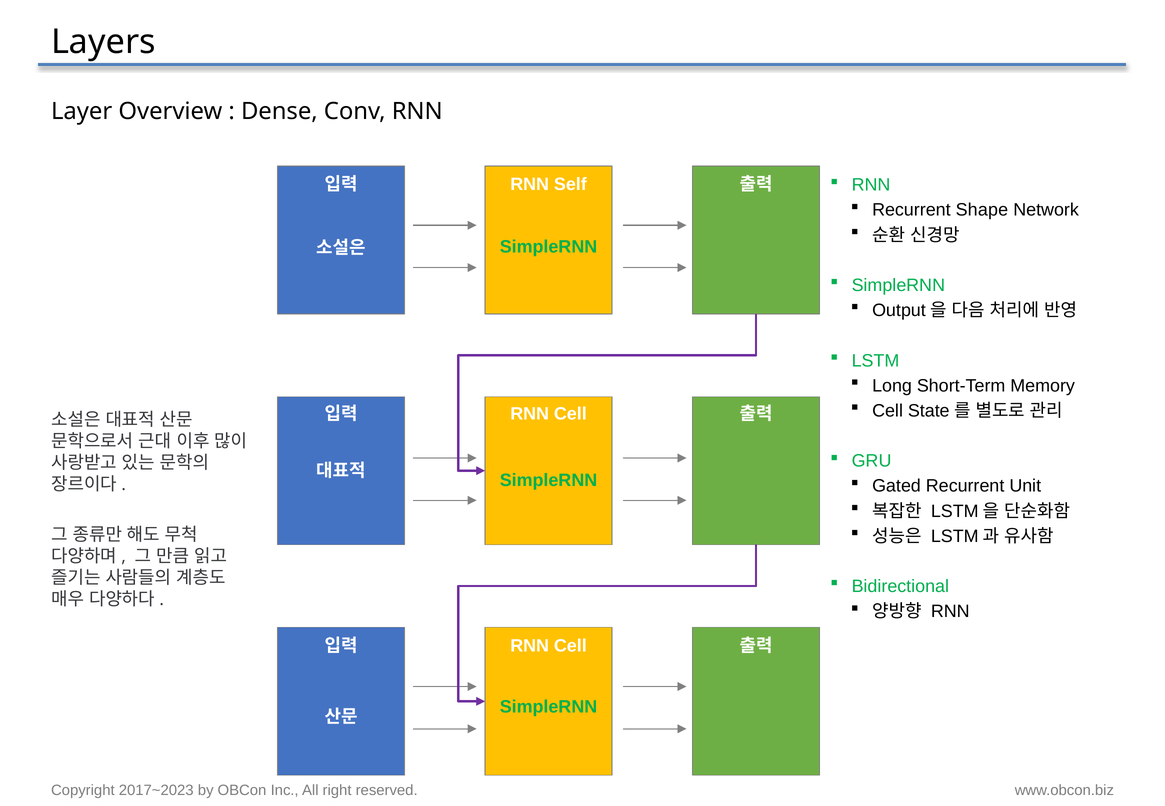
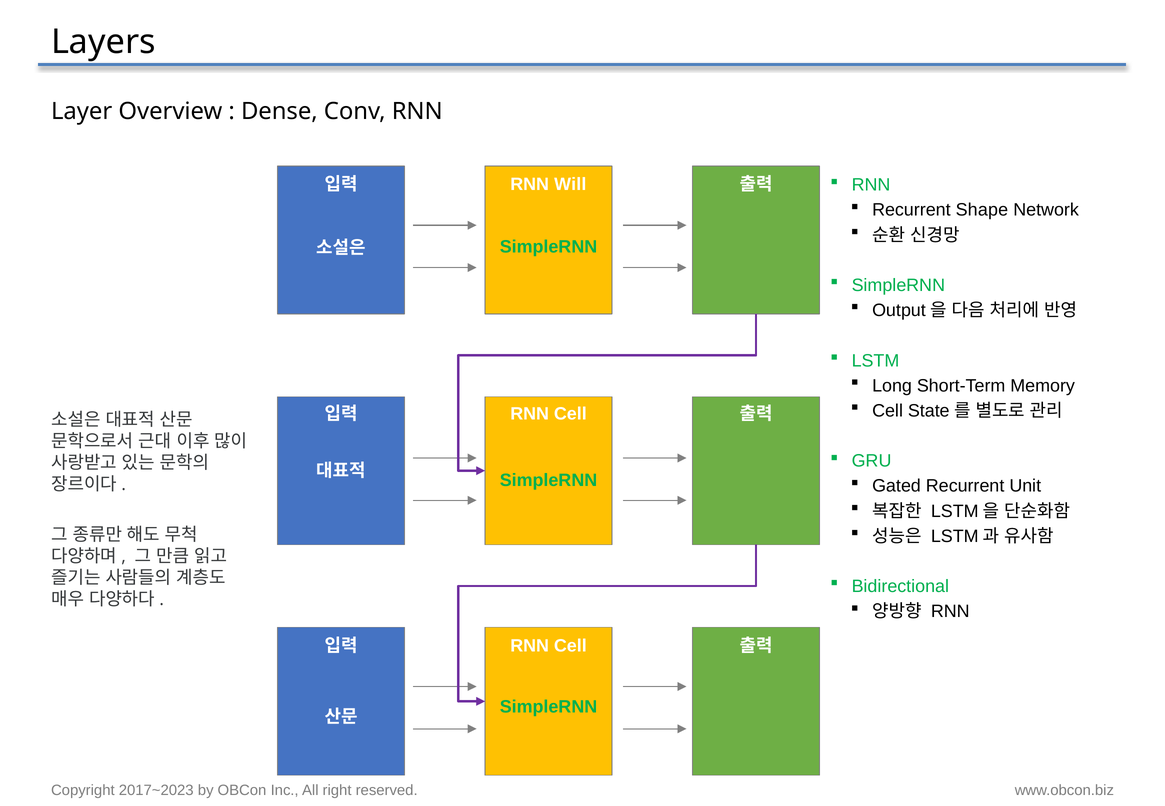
Self: Self -> Will
